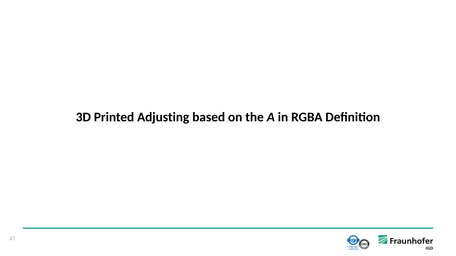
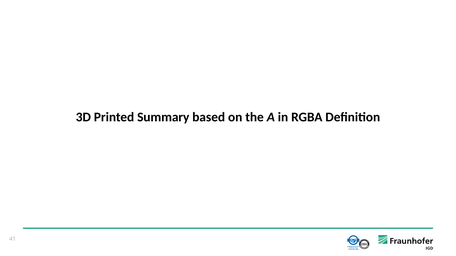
Adjusting: Adjusting -> Summary
